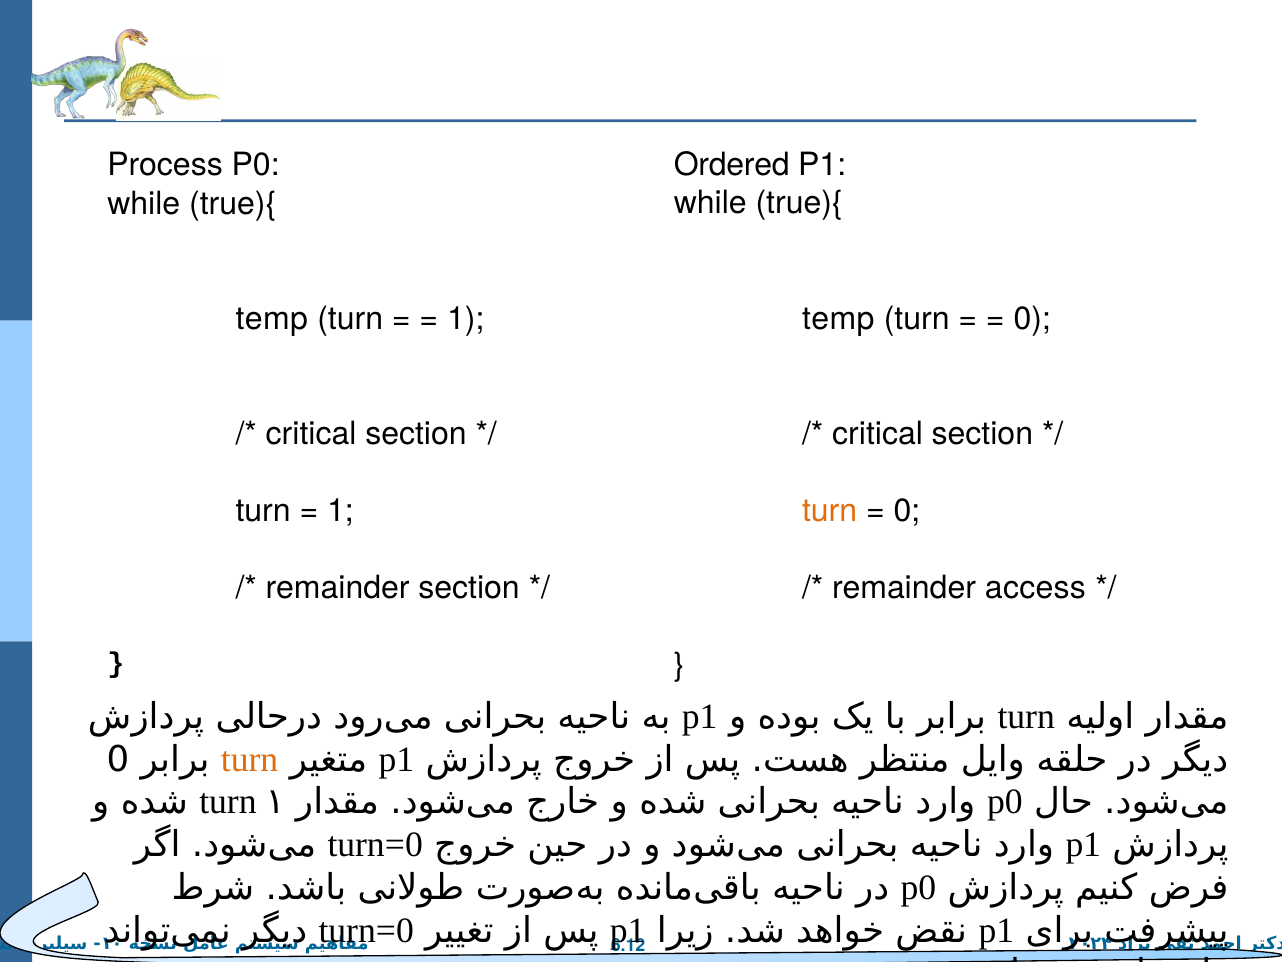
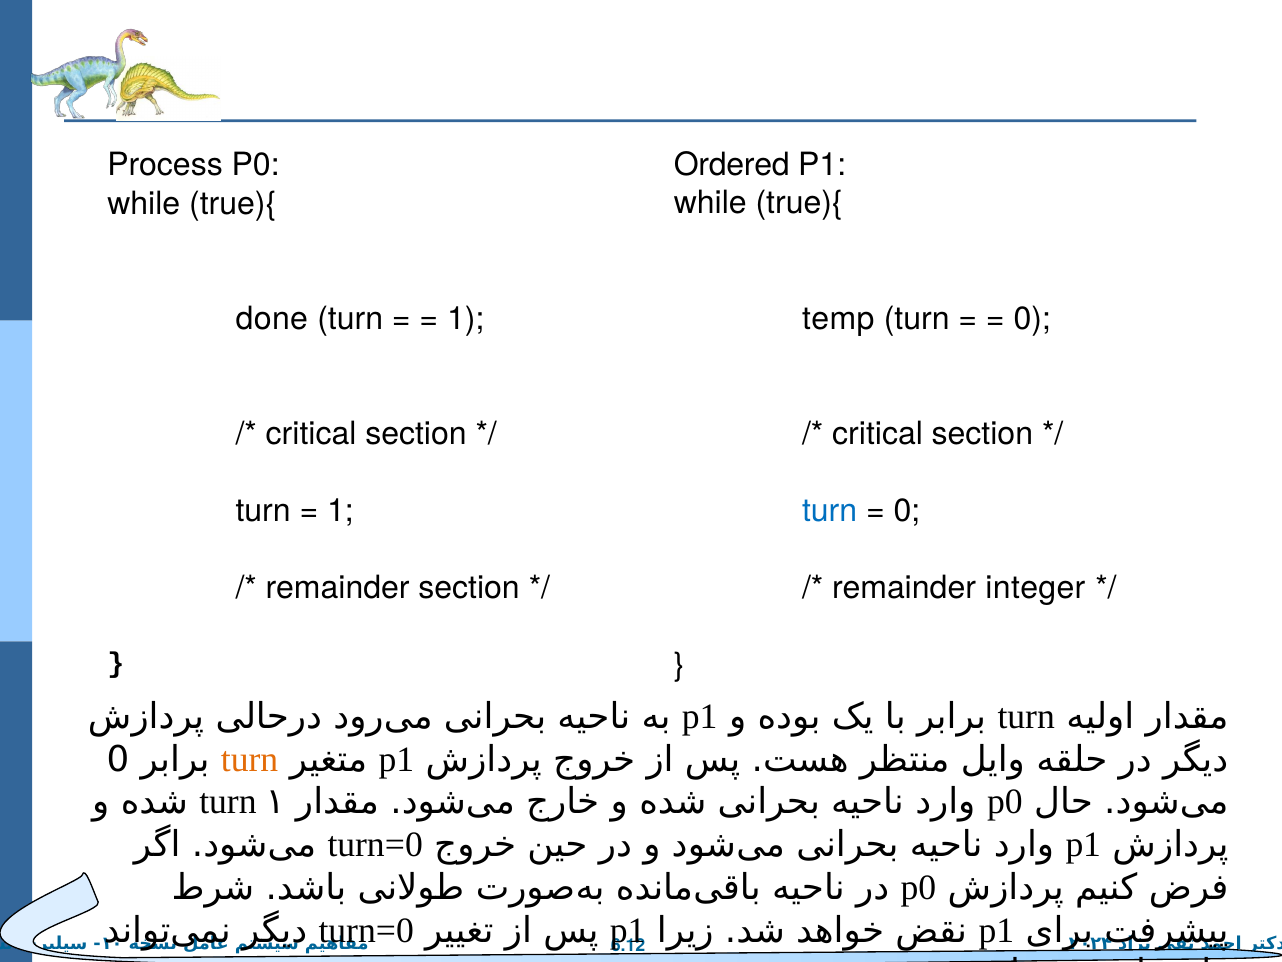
temp at (272, 319): temp -> done
turn at (830, 511) colour: orange -> blue
access: access -> integer
